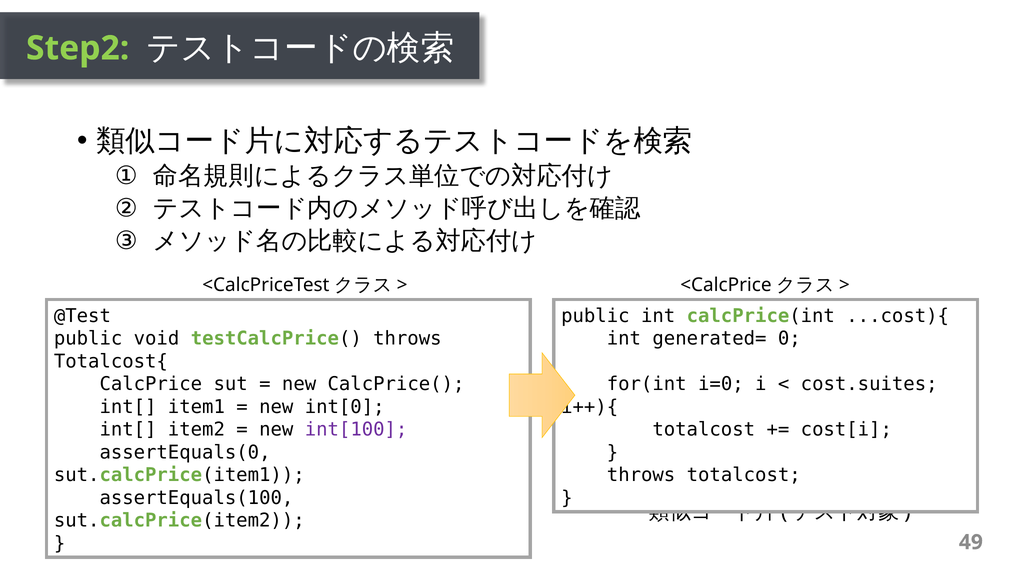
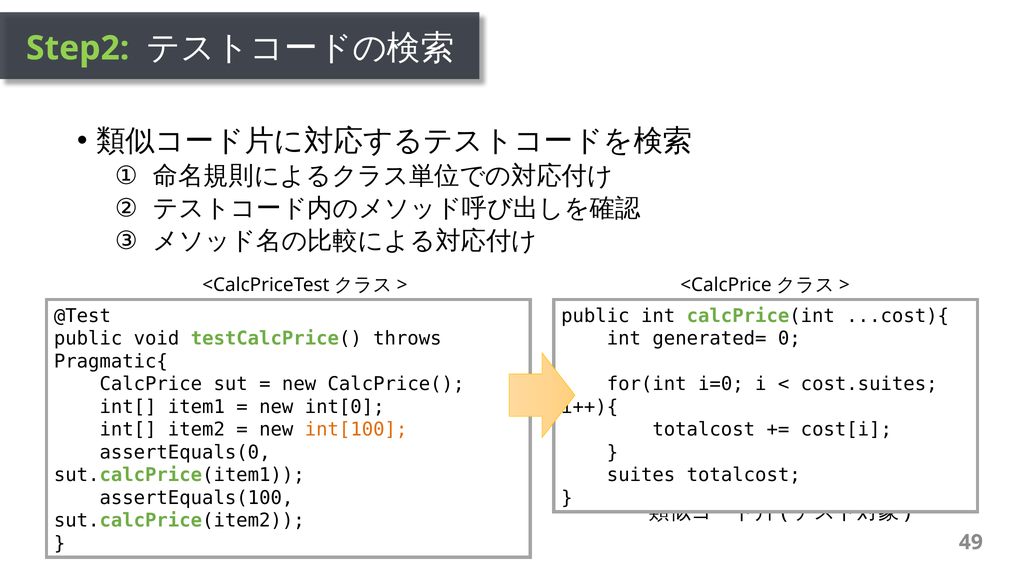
Totalcost{: Totalcost{ -> Pragmatic{
int[100 colour: purple -> orange
throws at (641, 475): throws -> suites
